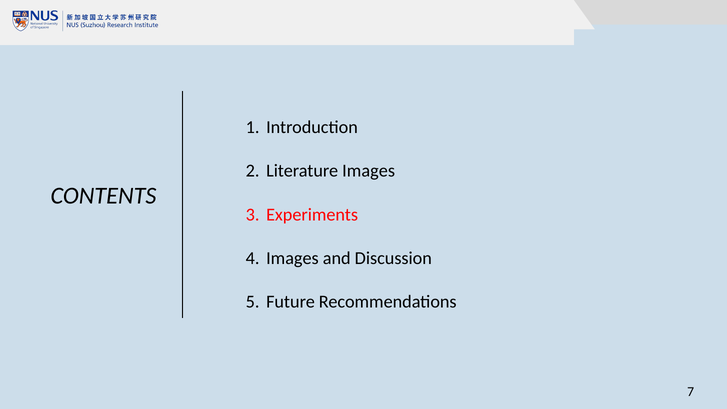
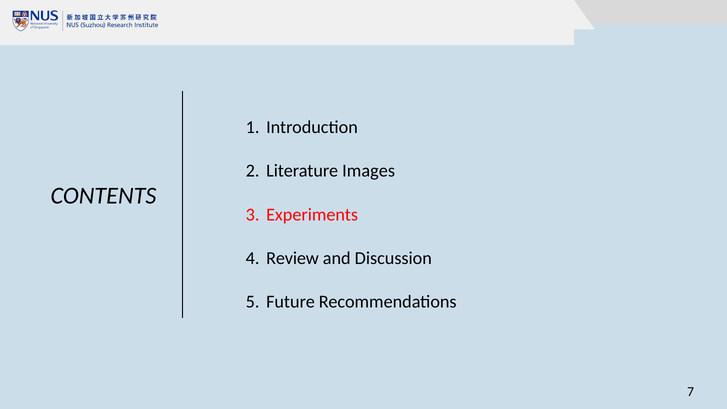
Images at (292, 258): Images -> Review
